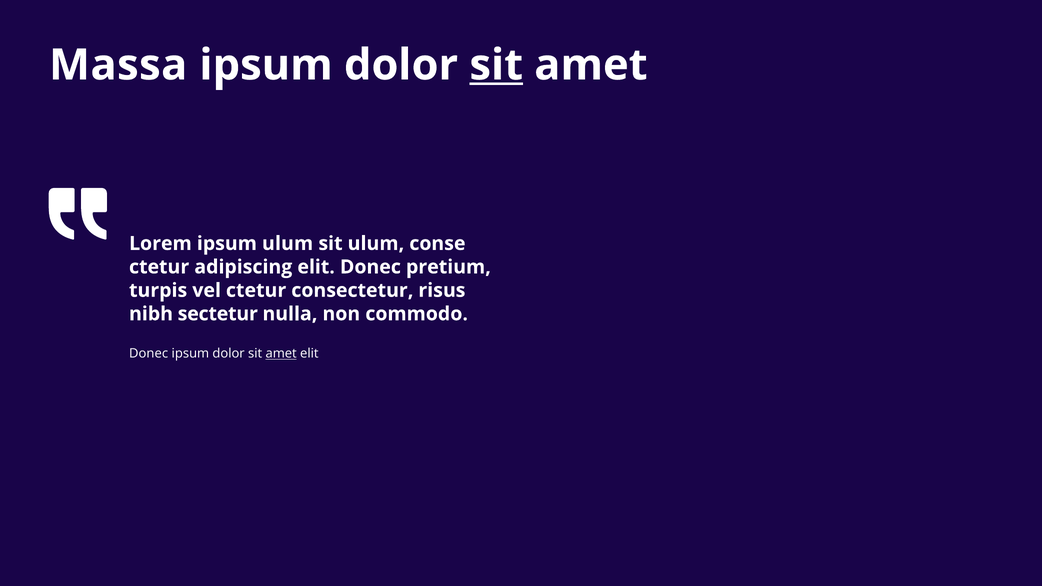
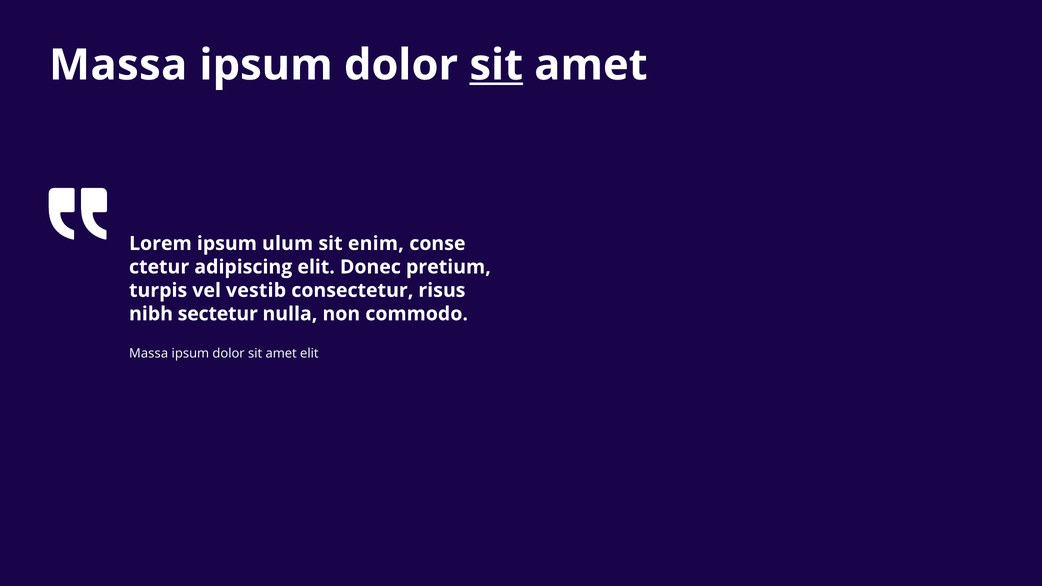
sit ulum: ulum -> enim
vel ctetur: ctetur -> vestib
Donec at (149, 354): Donec -> Massa
amet at (281, 354) underline: present -> none
